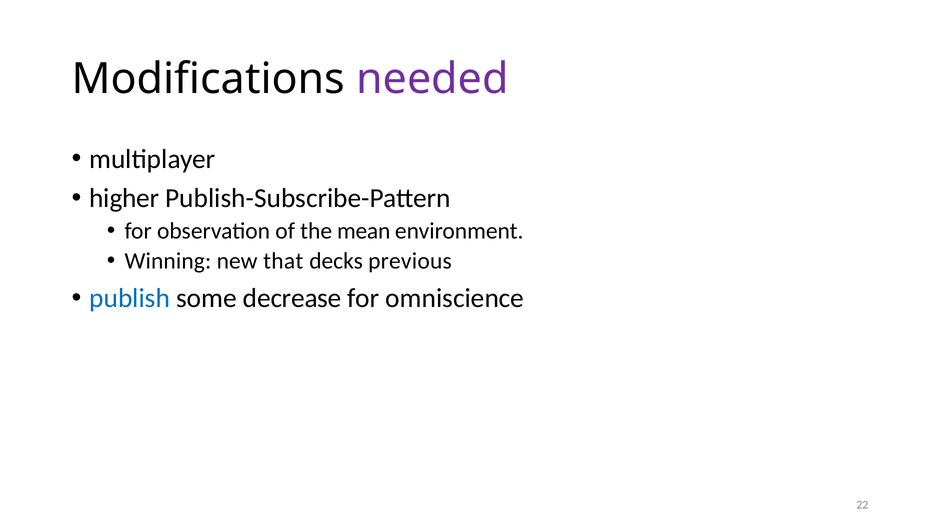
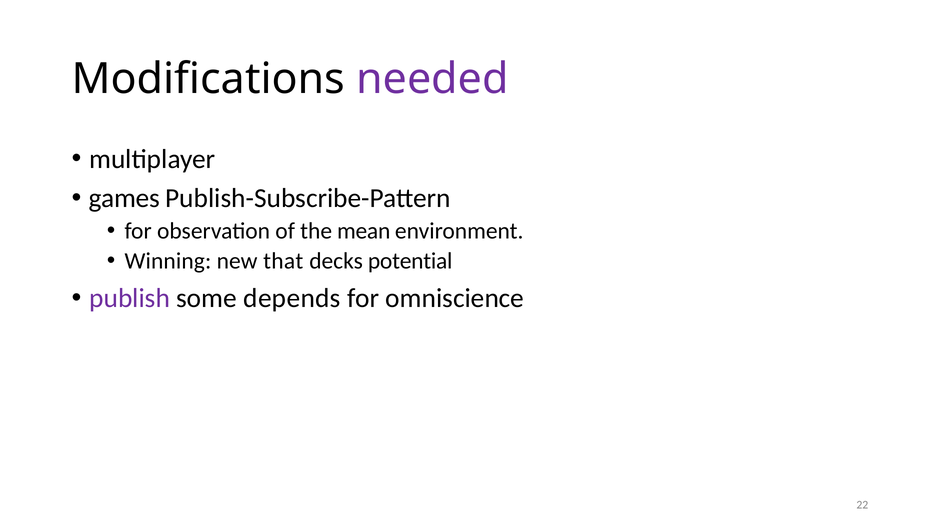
higher: higher -> games
previous: previous -> potential
publish colour: blue -> purple
decrease: decrease -> depends
